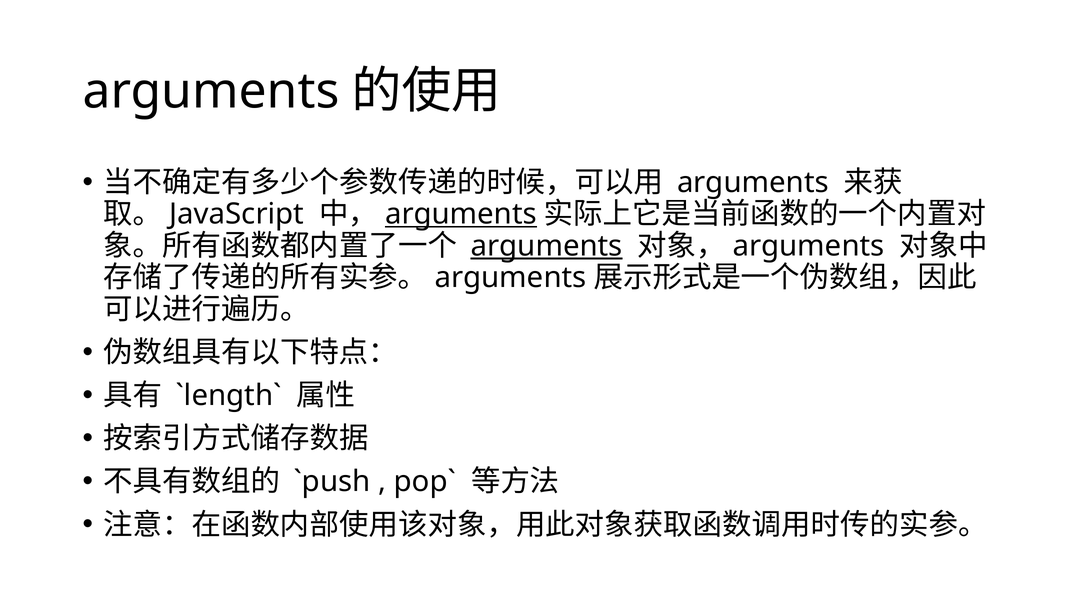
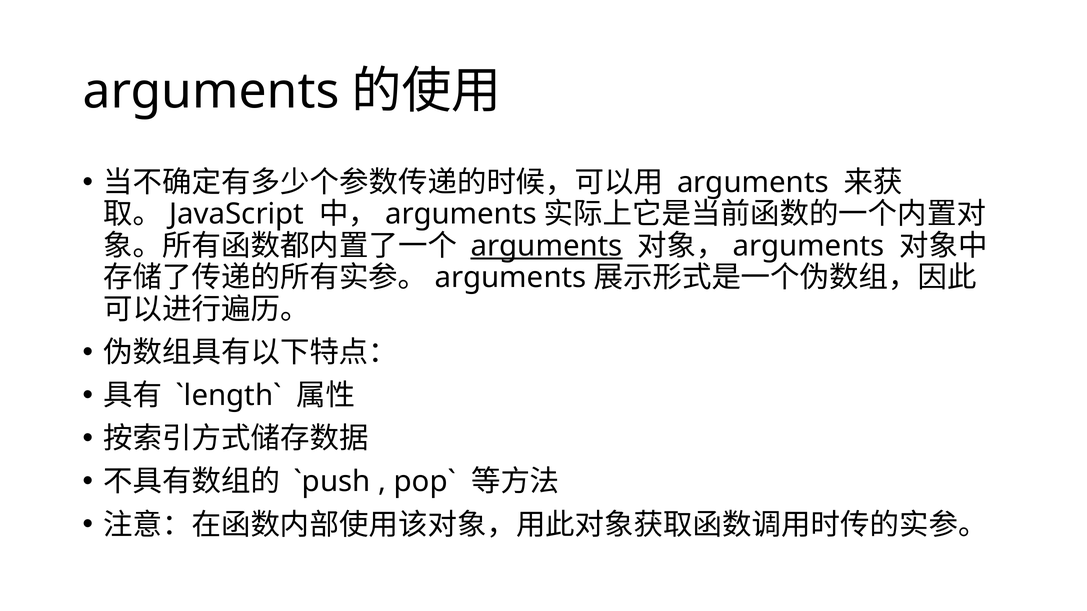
arguments at (461, 214) underline: present -> none
